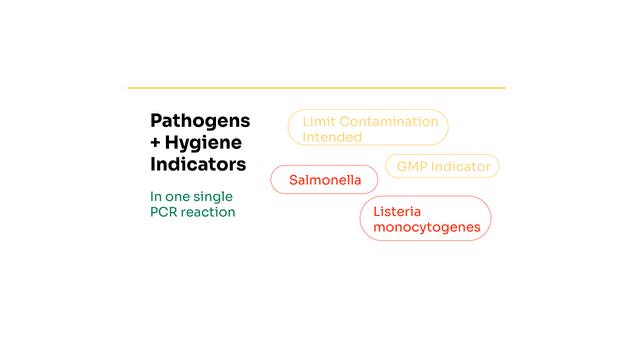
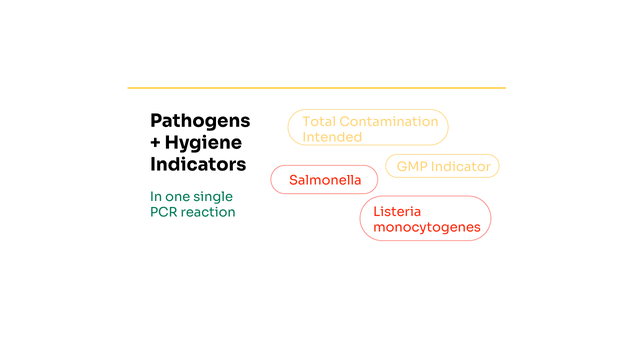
Limit: Limit -> Total
